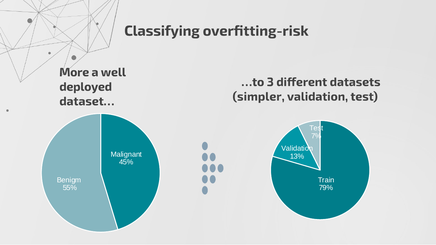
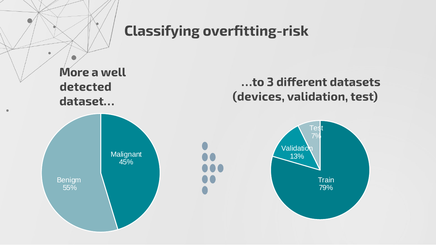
deployed: deployed -> detected
simpler: simpler -> devices
